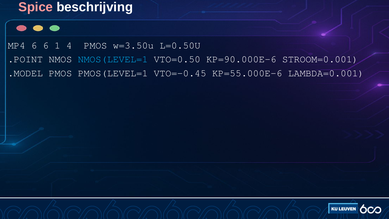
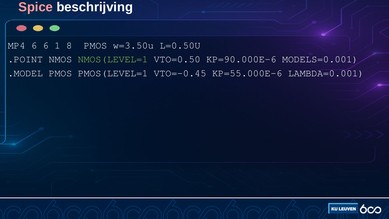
4: 4 -> 8
NMOS(LEVEL=1 colour: light blue -> light green
STROOM=0.001: STROOM=0.001 -> MODELS=0.001
